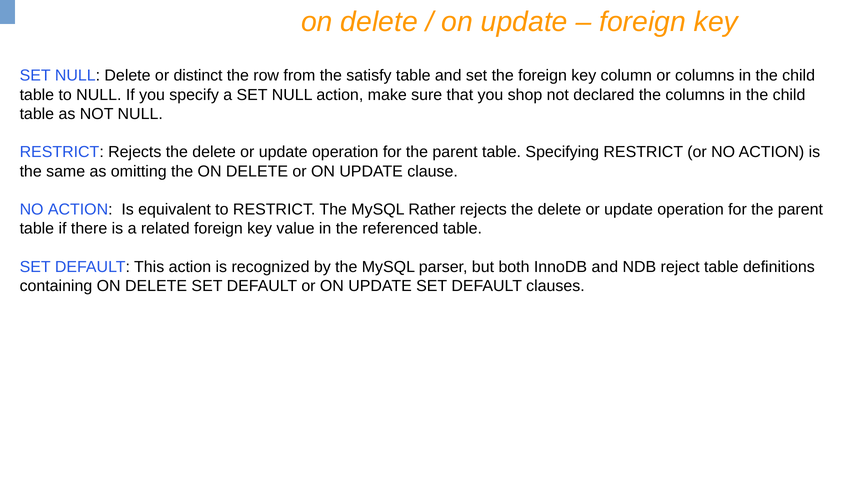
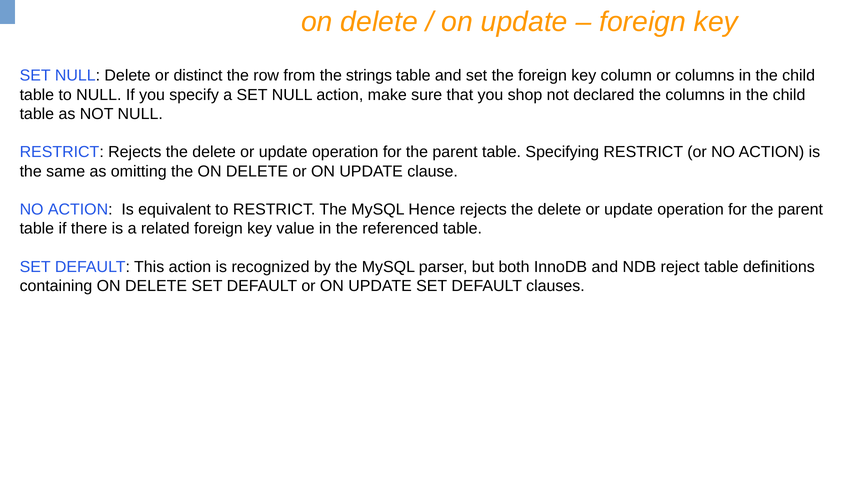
satisfy: satisfy -> strings
Rather: Rather -> Hence
